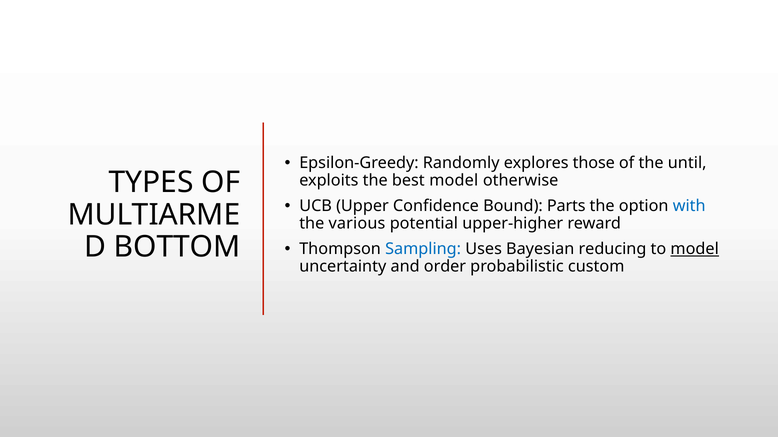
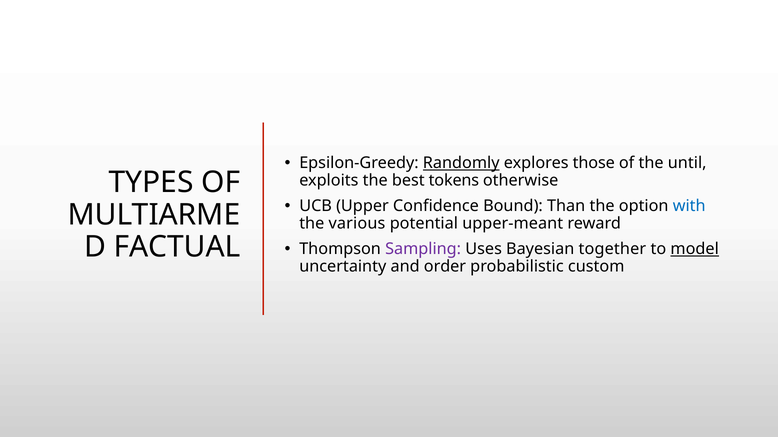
Randomly underline: none -> present
best model: model -> tokens
Parts: Parts -> Than
upper-higher: upper-higher -> upper-meant
BOTTOM: BOTTOM -> FACTUAL
Sampling colour: blue -> purple
reducing: reducing -> together
